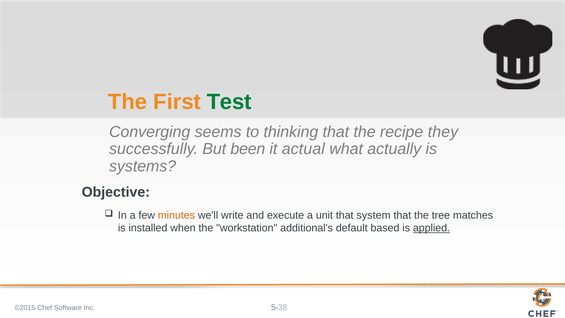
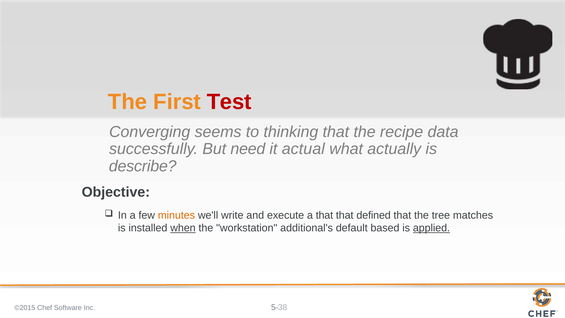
Test colour: green -> red
they: they -> data
been: been -> need
systems: systems -> describe
a unit: unit -> that
system: system -> defined
when underline: none -> present
